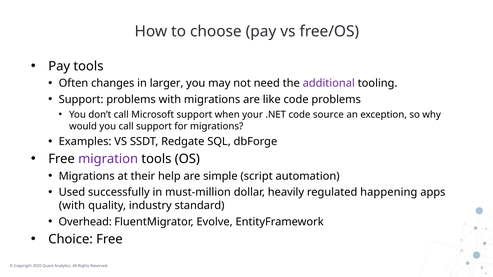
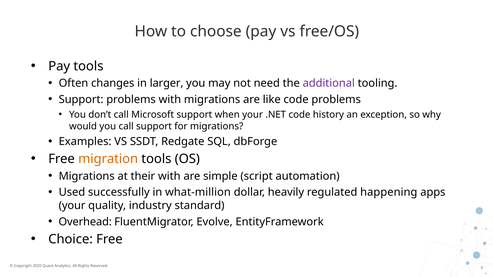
source: source -> history
migration colour: purple -> orange
their help: help -> with
must-million: must-million -> what-million
with at (72, 206): with -> your
